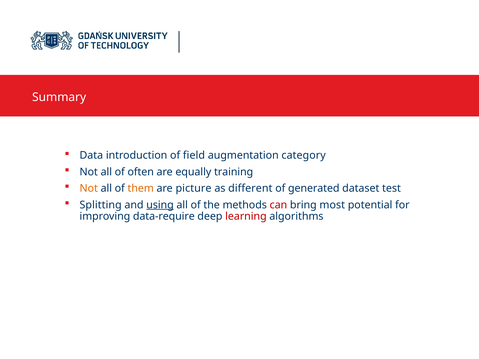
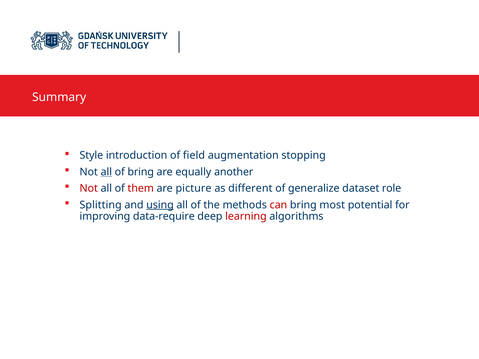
Data: Data -> Style
category: category -> stopping
all at (106, 172) underline: none -> present
of often: often -> bring
training: training -> another
Not at (89, 189) colour: orange -> red
them colour: orange -> red
generated: generated -> generalize
test: test -> role
